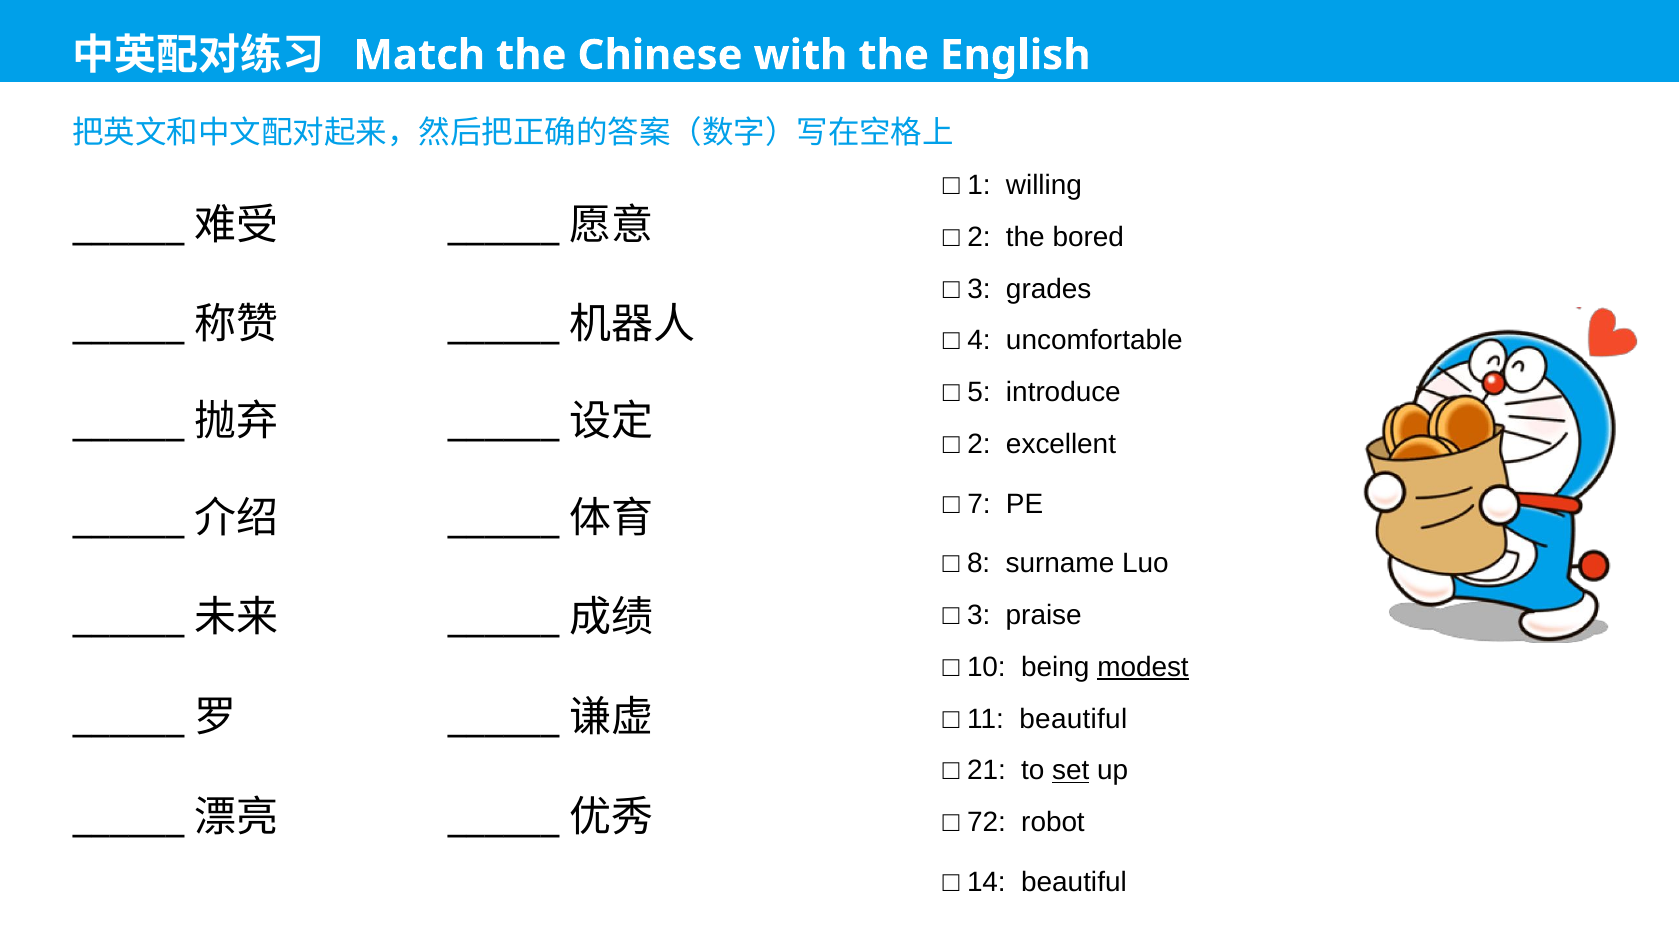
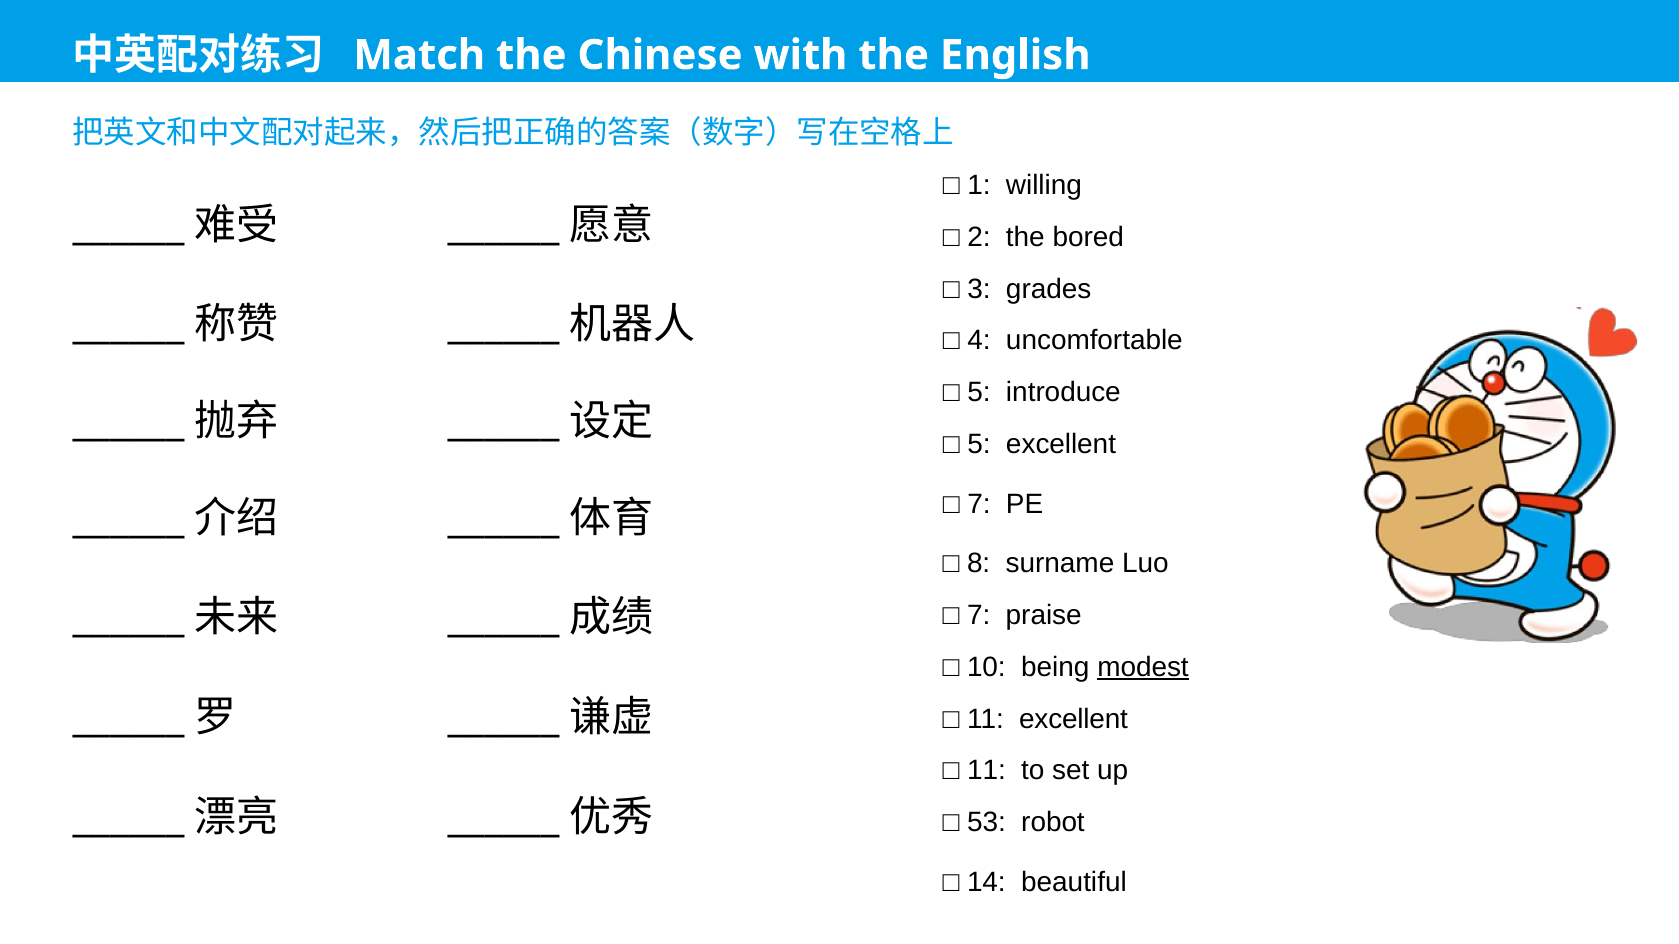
2 at (979, 444): 2 -> 5
3 at (979, 616): 3 -> 7
11 beautiful: beautiful -> excellent
21 at (986, 771): 21 -> 11
set underline: present -> none
72: 72 -> 53
